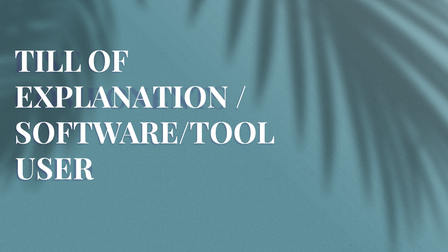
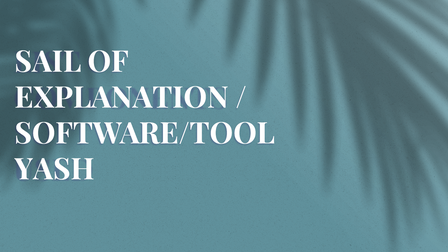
TILL: TILL -> SAIL
USER: USER -> YASH
